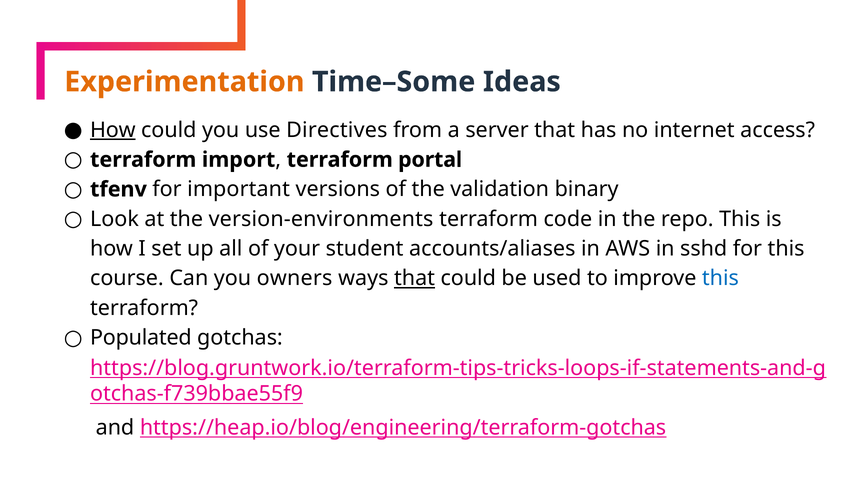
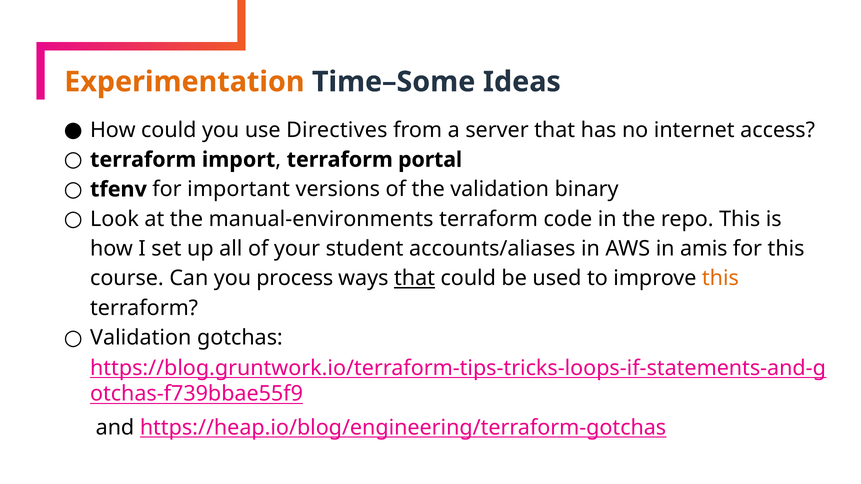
How at (113, 130) underline: present -> none
version-environments: version-environments -> manual-environments
sshd: sshd -> amis
owners: owners -> process
this at (720, 279) colour: blue -> orange
Populated at (141, 338): Populated -> Validation
